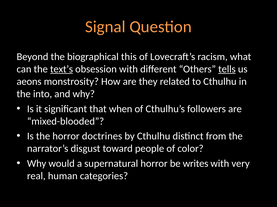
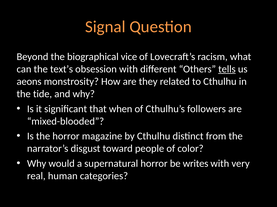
this: this -> vice
text’s underline: present -> none
into: into -> tide
doctrines: doctrines -> magazine
